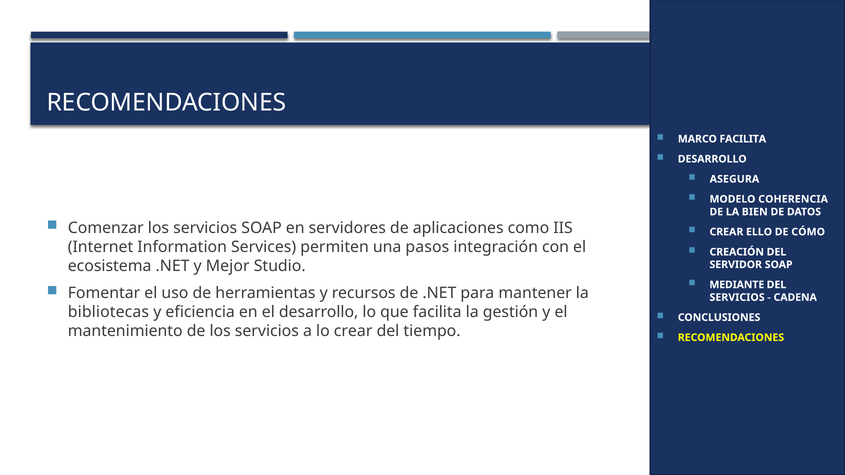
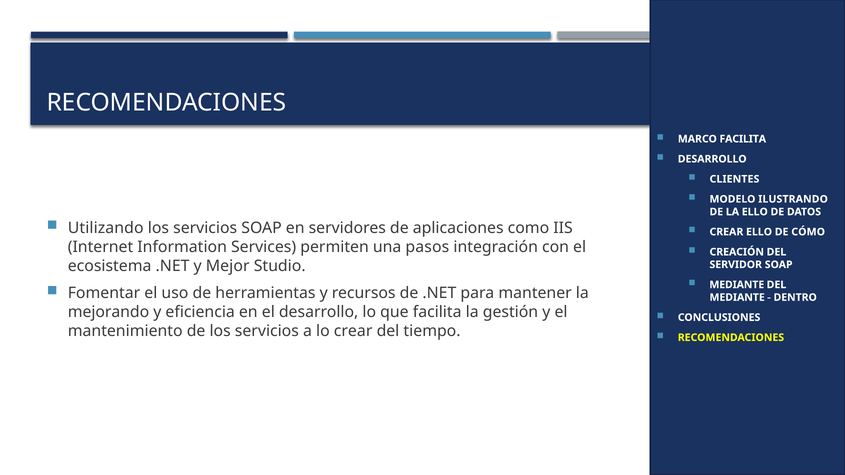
ASEGURA: ASEGURA -> CLIENTES
COHERENCIA: COHERENCIA -> ILUSTRANDO
LA BIEN: BIEN -> ELLO
Comenzar: Comenzar -> Utilizando
SERVICIOS at (737, 298): SERVICIOS -> MEDIANTE
CADENA: CADENA -> DENTRO
bibliotecas: bibliotecas -> mejorando
